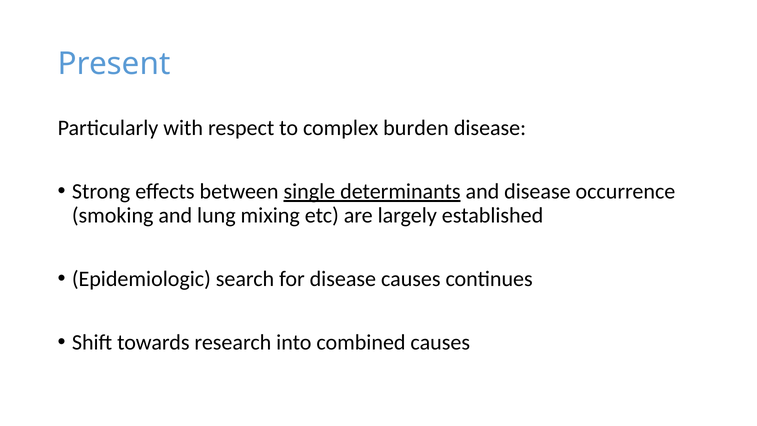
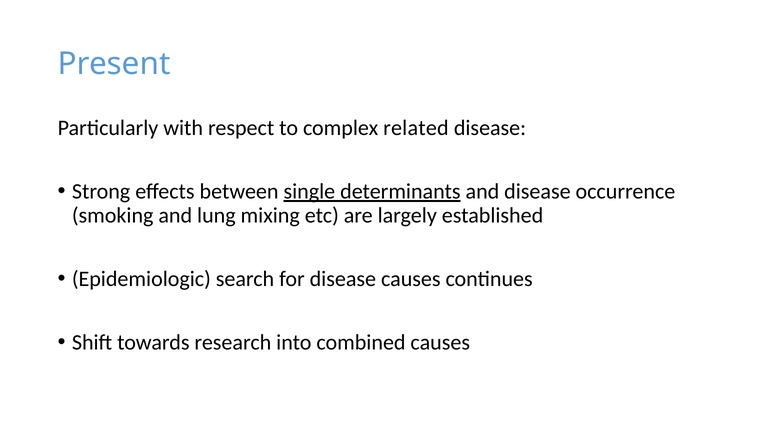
burden: burden -> related
